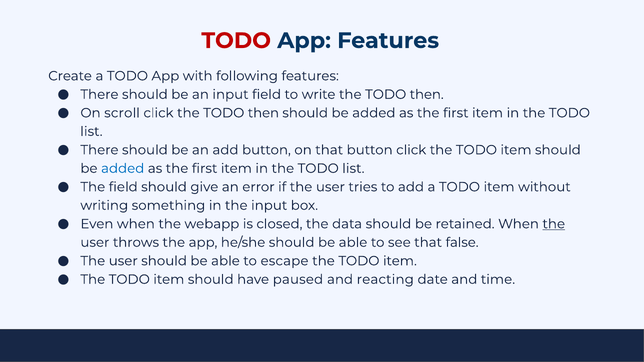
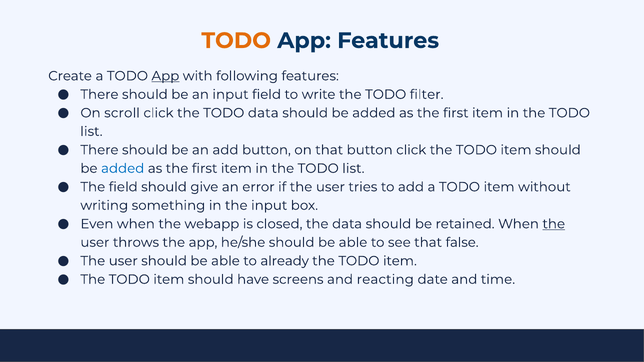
TODO at (236, 41) colour: red -> orange
App at (165, 76) underline: none -> present
write the TODO then: then -> filter
click the TODO then: then -> data
escape: escape -> already
paused: paused -> screens
